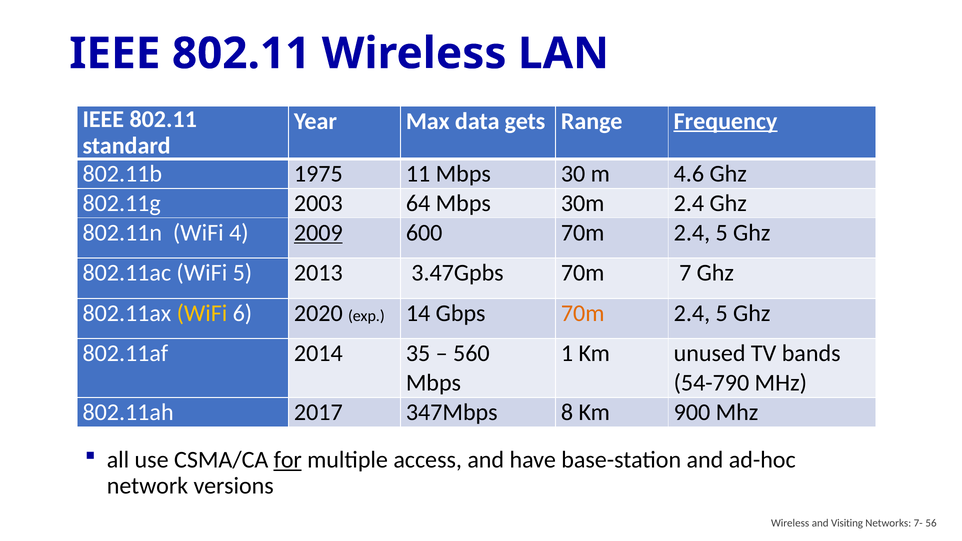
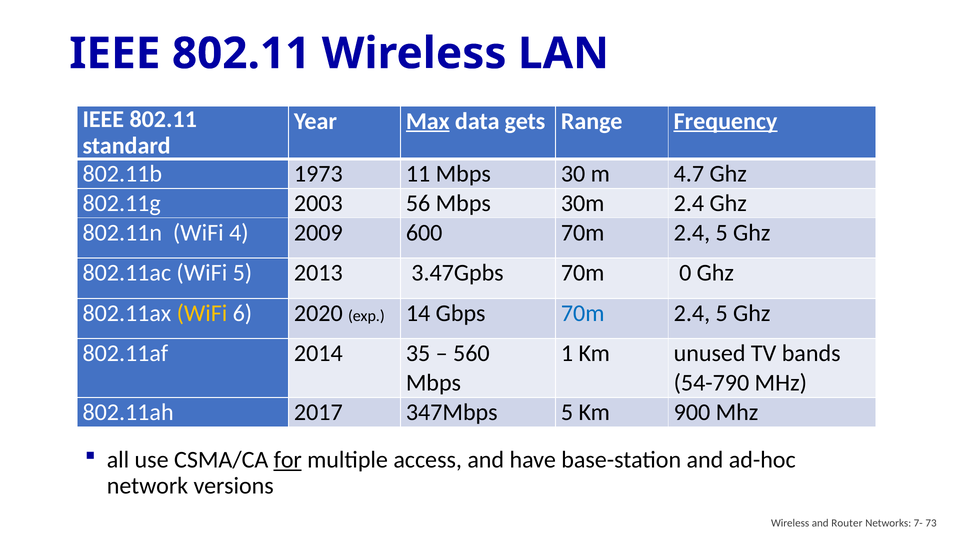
Max underline: none -> present
1975: 1975 -> 1973
4.6: 4.6 -> 4.7
64: 64 -> 56
2009 underline: present -> none
7: 7 -> 0
70m at (583, 313) colour: orange -> blue
347Mbps 8: 8 -> 5
Visiting: Visiting -> Router
56: 56 -> 73
